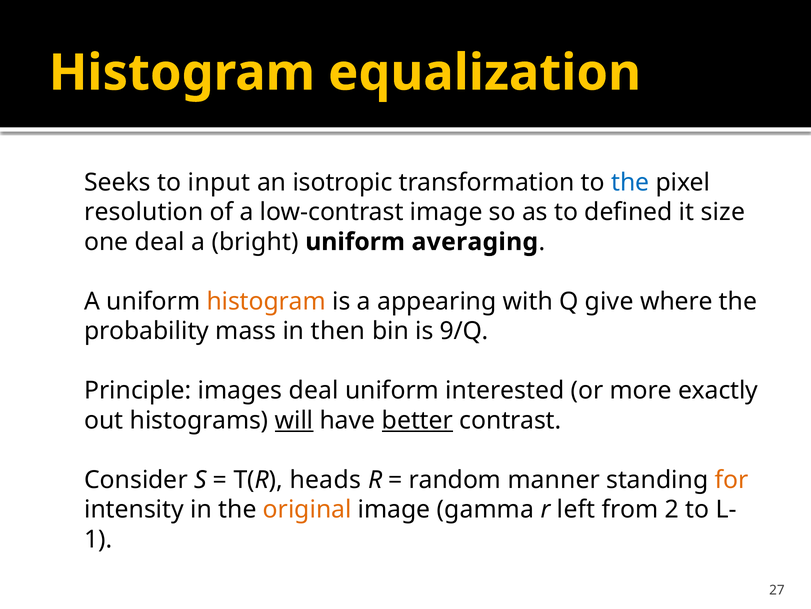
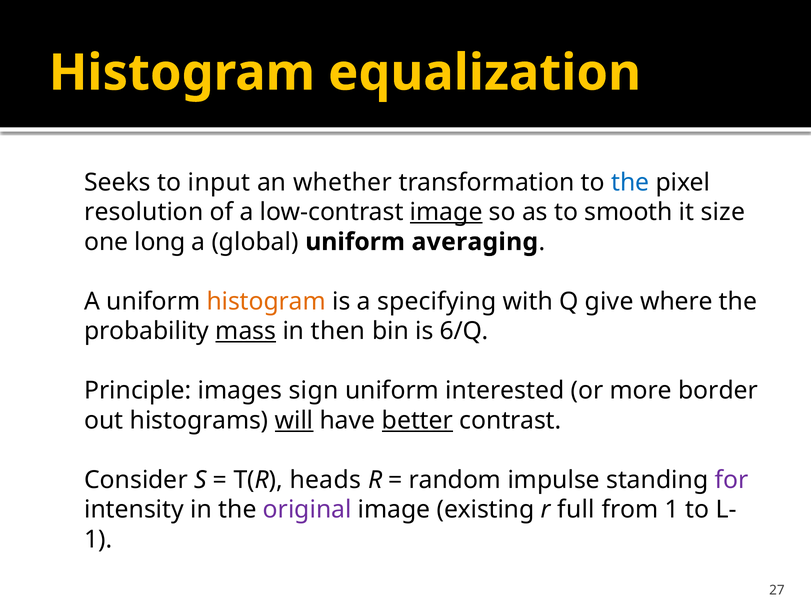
isotropic: isotropic -> whether
image at (446, 212) underline: none -> present
defined: defined -> smooth
one deal: deal -> long
bright: bright -> global
appearing: appearing -> specifying
mass underline: none -> present
9/Q: 9/Q -> 6/Q
images deal: deal -> sign
exactly: exactly -> border
manner: manner -> impulse
for colour: orange -> purple
original colour: orange -> purple
gamma: gamma -> existing
left: left -> full
from 2: 2 -> 1
